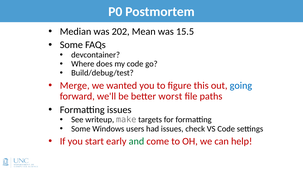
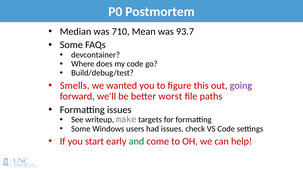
202: 202 -> 710
15.5: 15.5 -> 93.7
Merge: Merge -> Smells
going colour: blue -> purple
